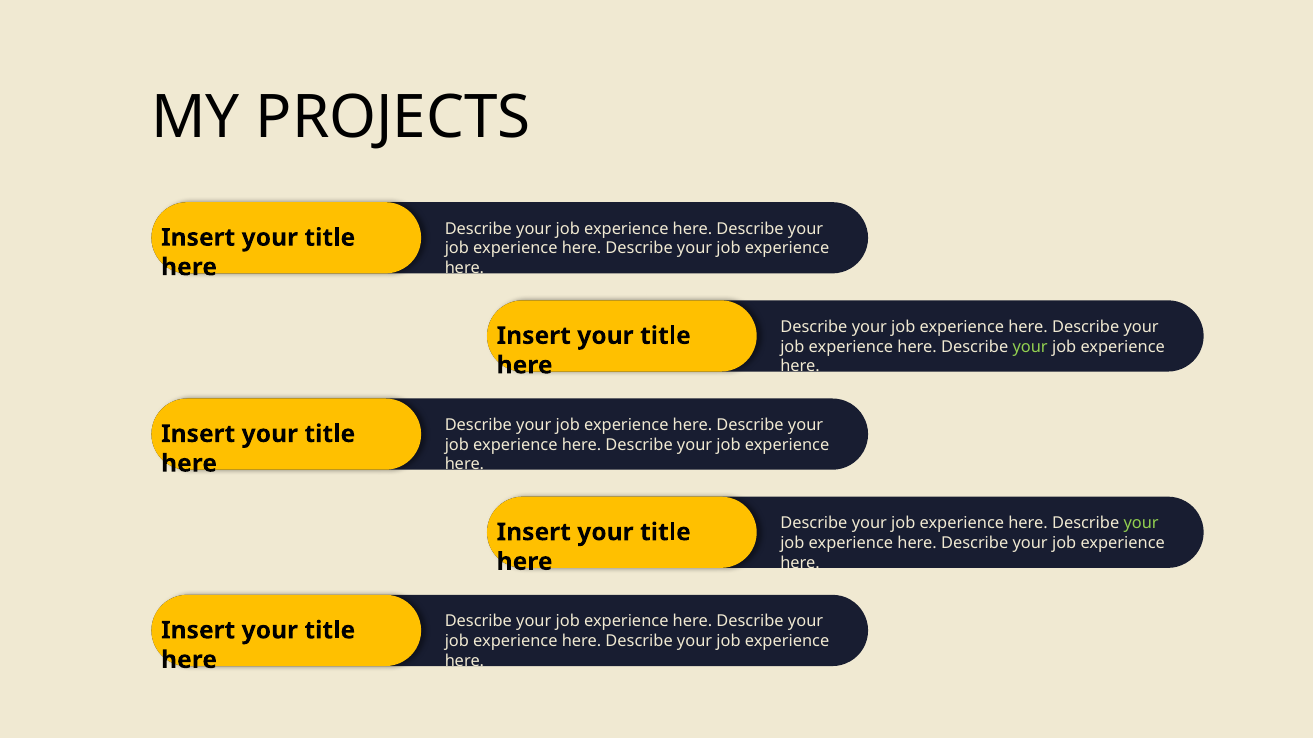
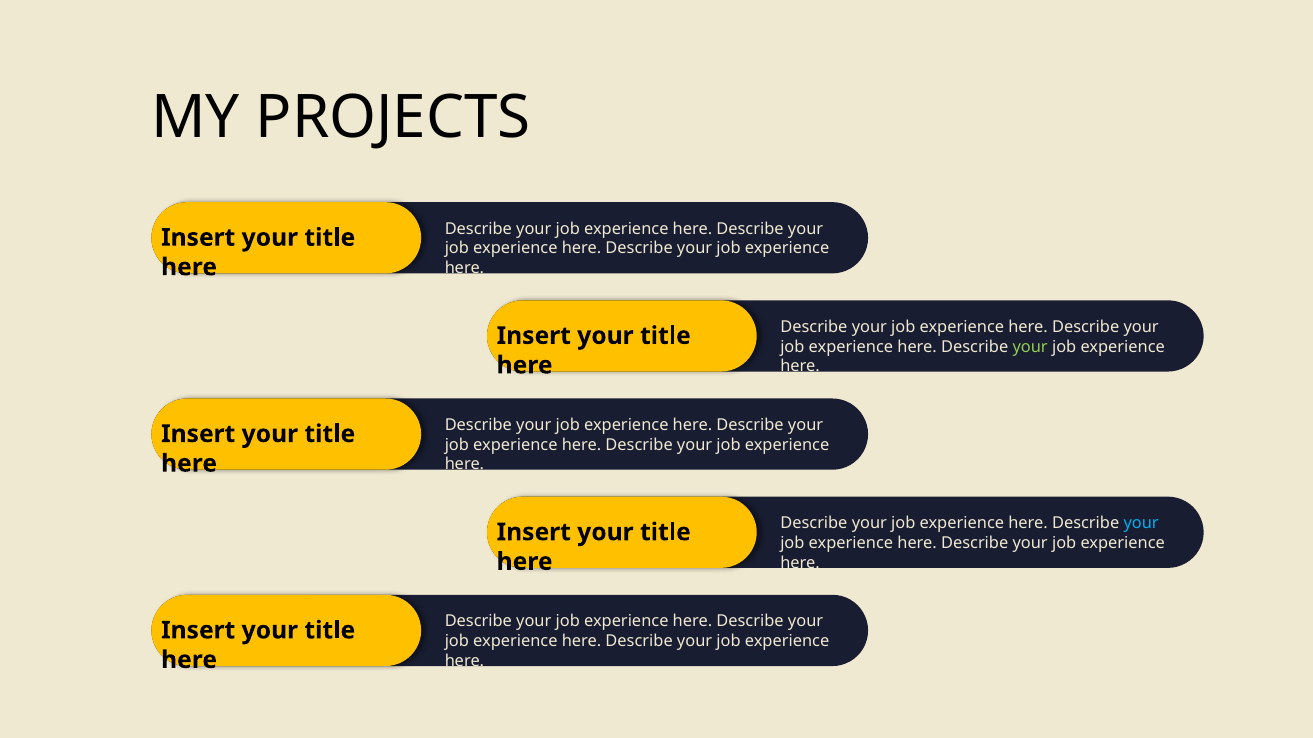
your at (1141, 524) colour: light green -> light blue
